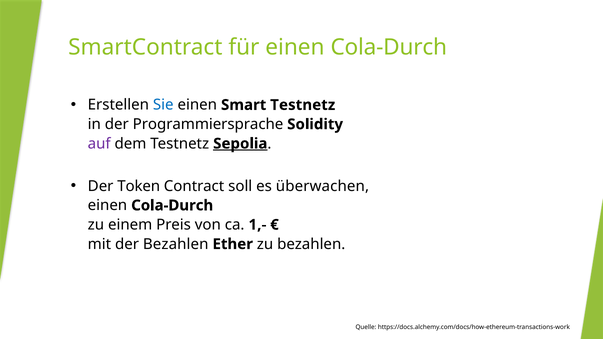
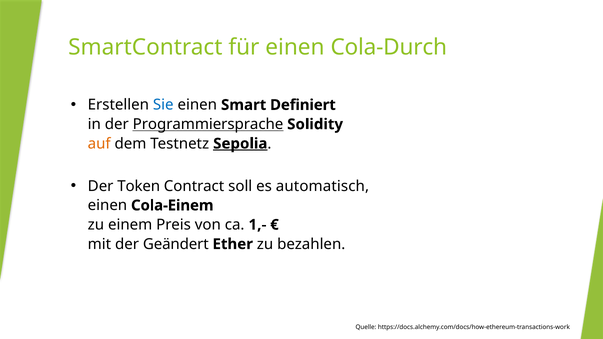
Smart Testnetz: Testnetz -> Definiert
Programmiersprache underline: none -> present
auf colour: purple -> orange
überwachen: überwachen -> automatisch
Cola-Durch at (172, 206): Cola-Durch -> Cola-Einem
der Bezahlen: Bezahlen -> Geändert
